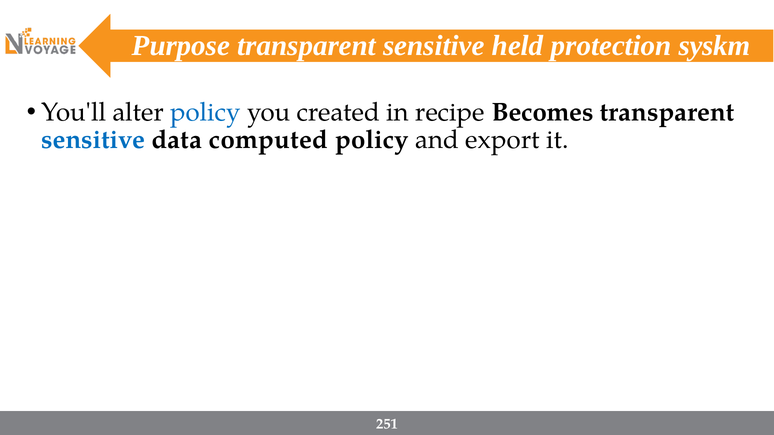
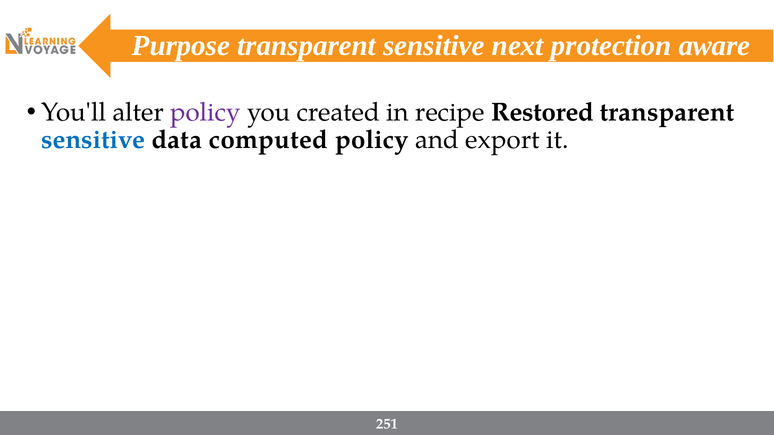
held: held -> next
syskm: syskm -> aware
policy at (205, 112) colour: blue -> purple
Becomes: Becomes -> Restored
